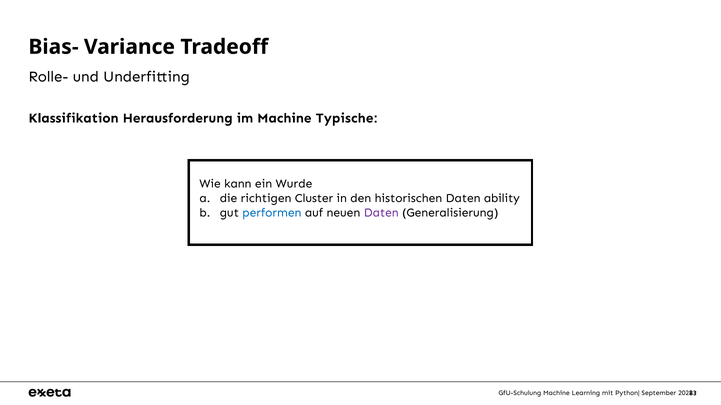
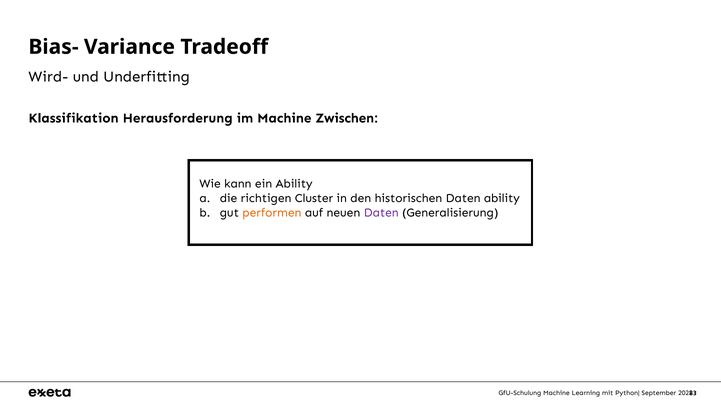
Rolle-: Rolle- -> Wird-
Typische: Typische -> Zwischen
ein Wurde: Wurde -> Ability
performen colour: blue -> orange
